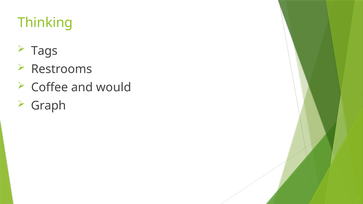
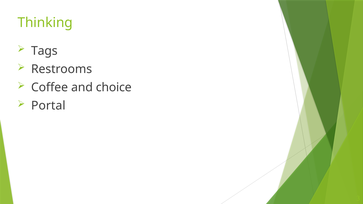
would: would -> choice
Graph: Graph -> Portal
